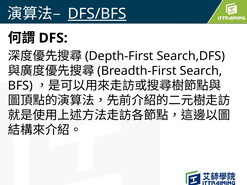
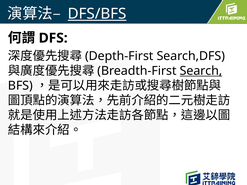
Search underline: none -> present
